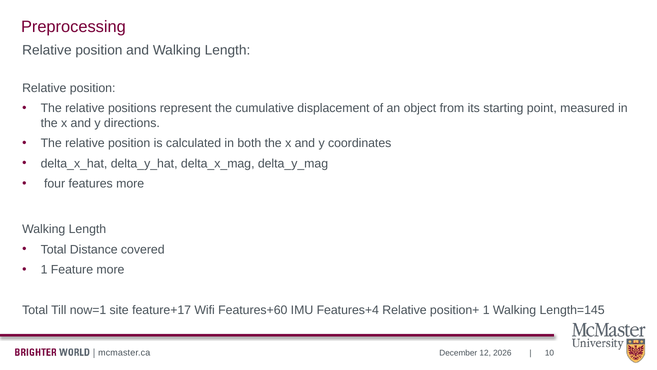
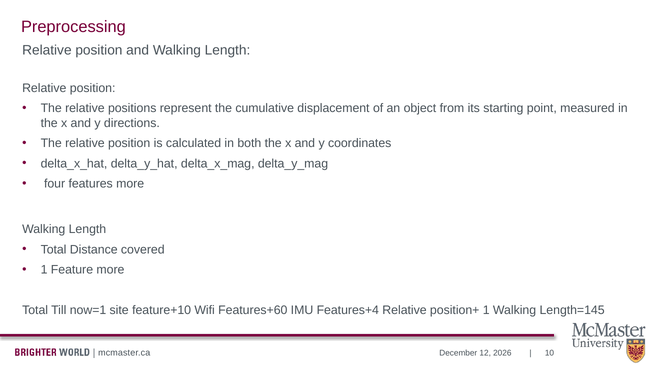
feature+17: feature+17 -> feature+10
